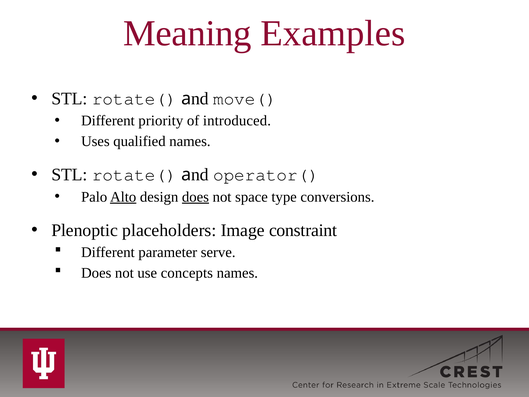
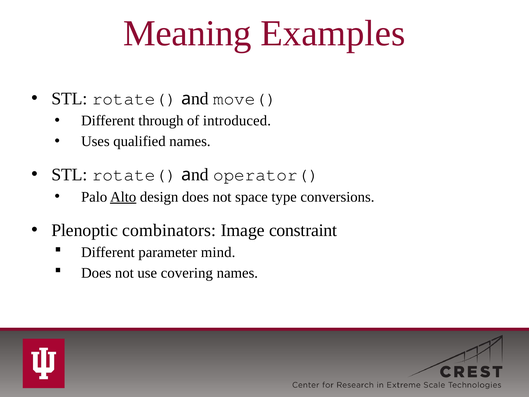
priority: priority -> through
does at (195, 197) underline: present -> none
placeholders: placeholders -> combinators
serve: serve -> mind
concepts: concepts -> covering
